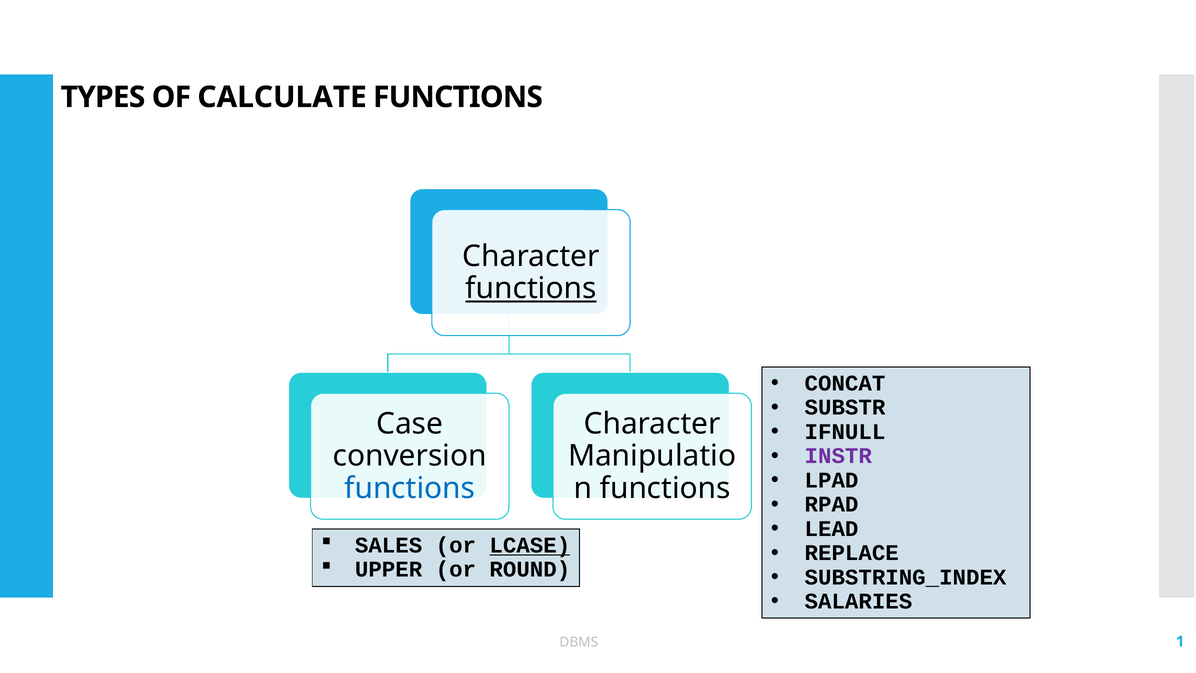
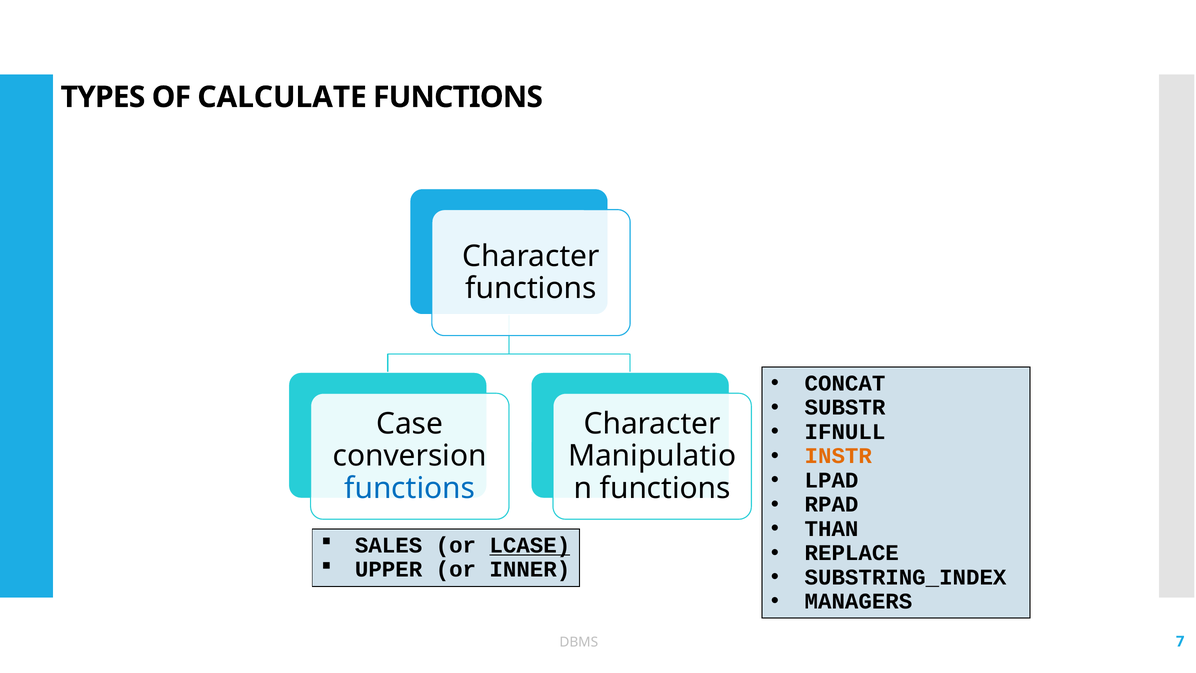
functions at (531, 288) underline: present -> none
INSTR colour: purple -> orange
LEAD: LEAD -> THAN
ROUND: ROUND -> INNER
SALARIES: SALARIES -> MANAGERS
1: 1 -> 7
